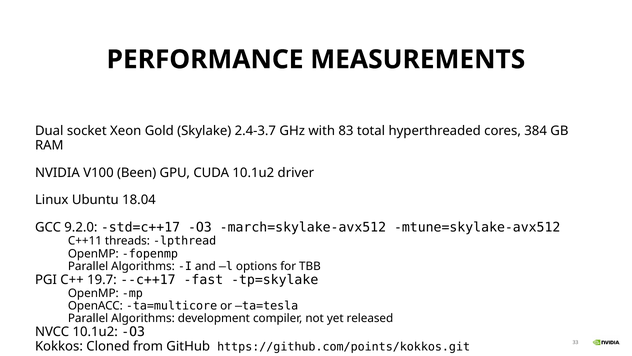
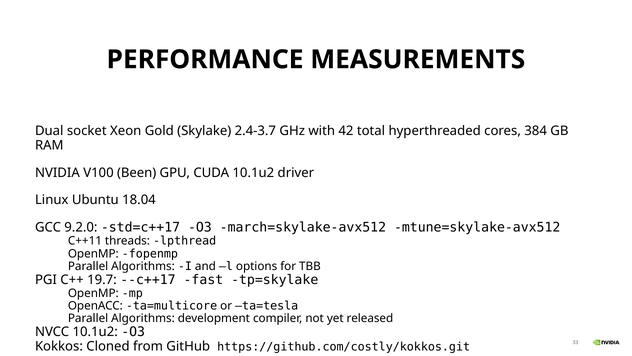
83: 83 -> 42
https://github.com/points/kokkos.git: https://github.com/points/kokkos.git -> https://github.com/costly/kokkos.git
